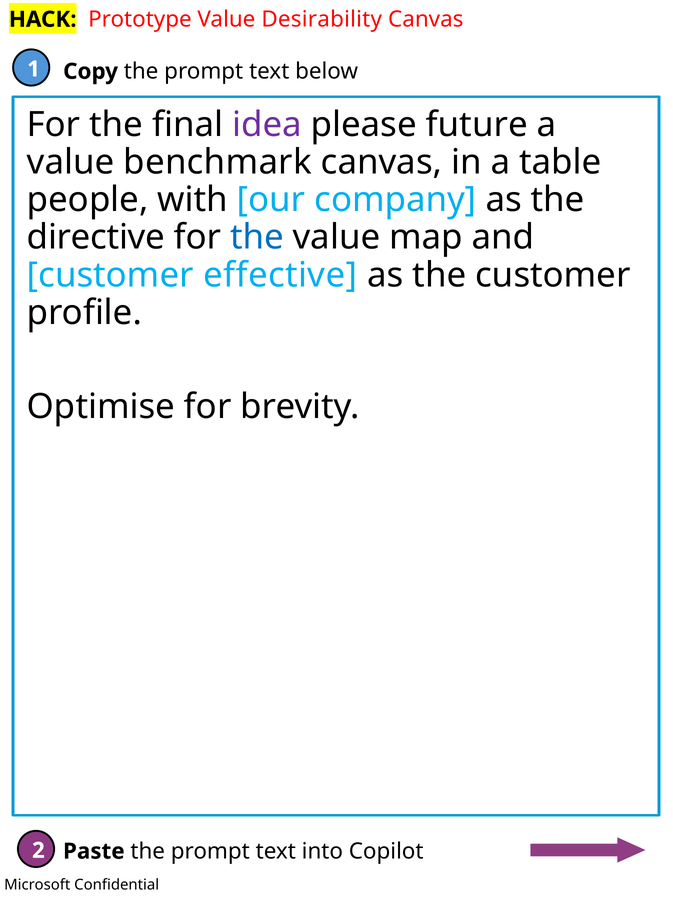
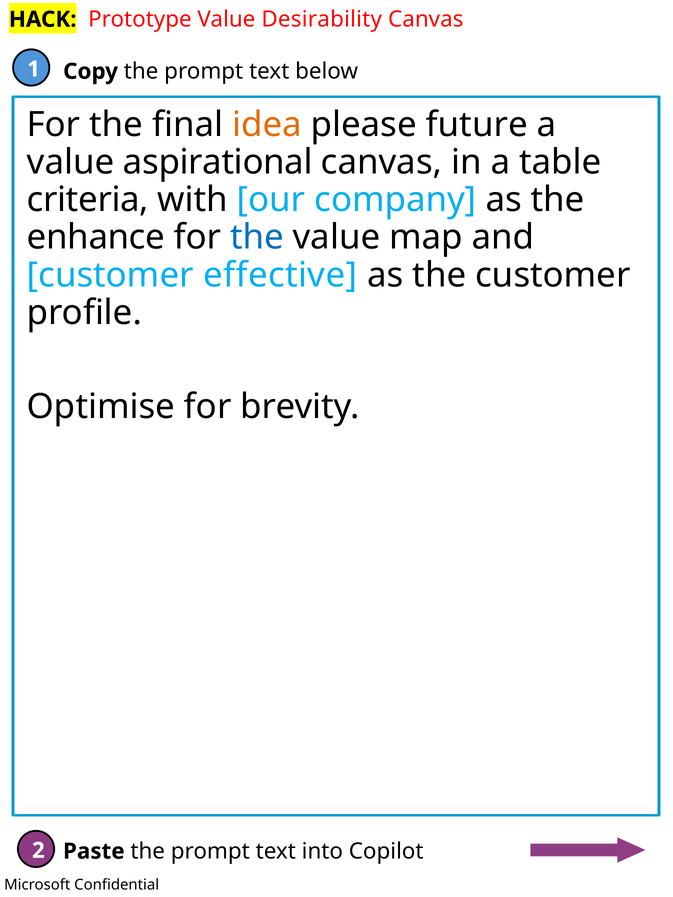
idea colour: purple -> orange
benchmark: benchmark -> aspirational
people: people -> criteria
directive: directive -> enhance
